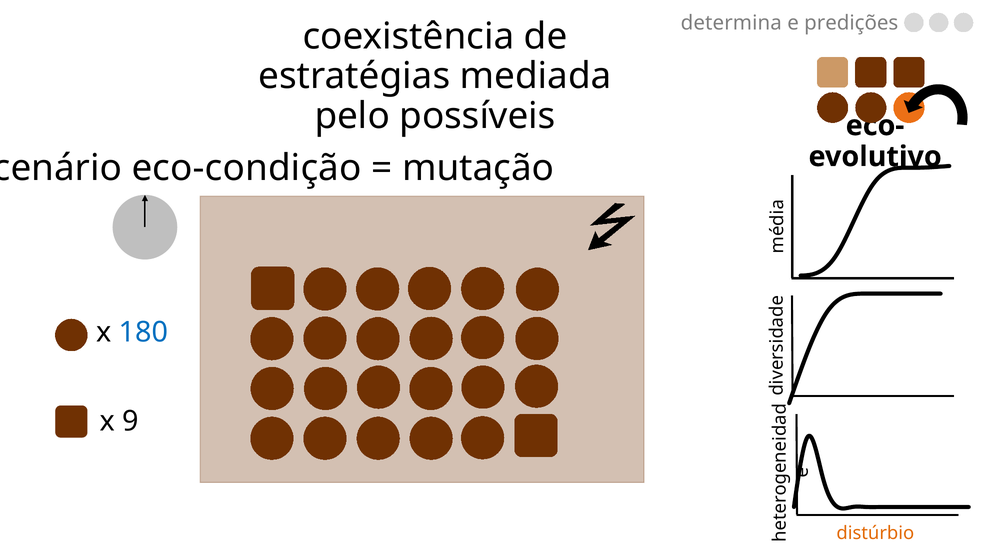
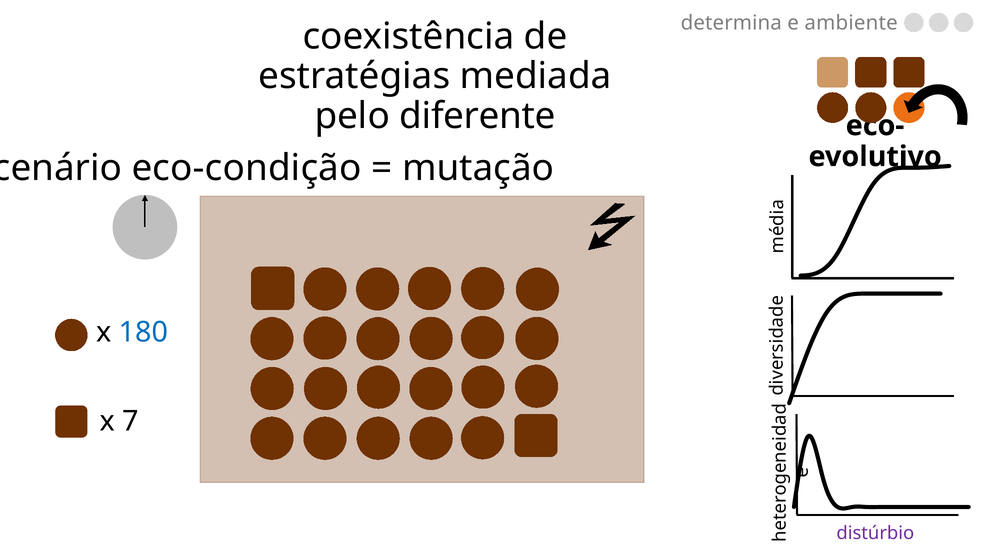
predições: predições -> ambiente
possíveis: possíveis -> diferente
9: 9 -> 7
distúrbio colour: orange -> purple
